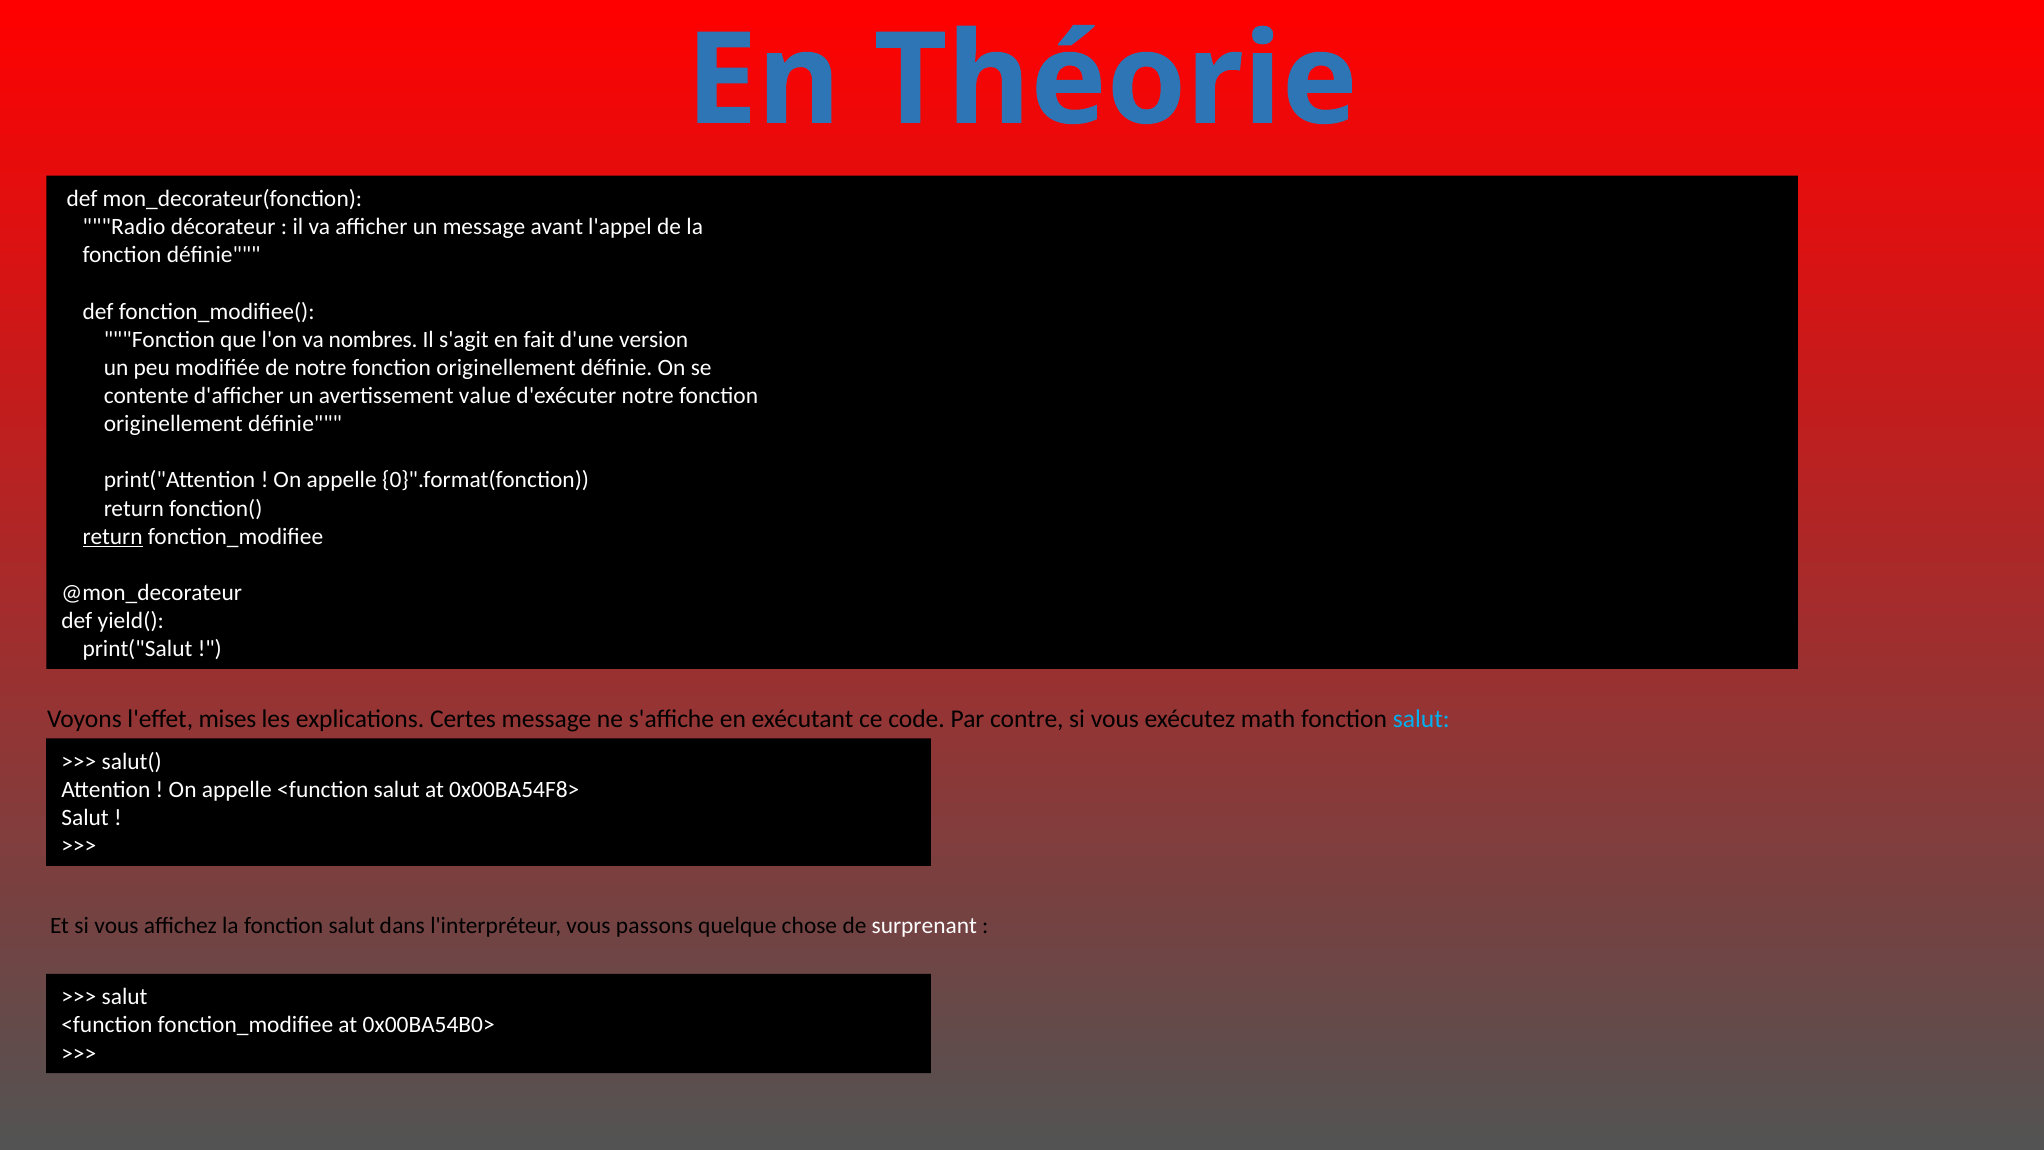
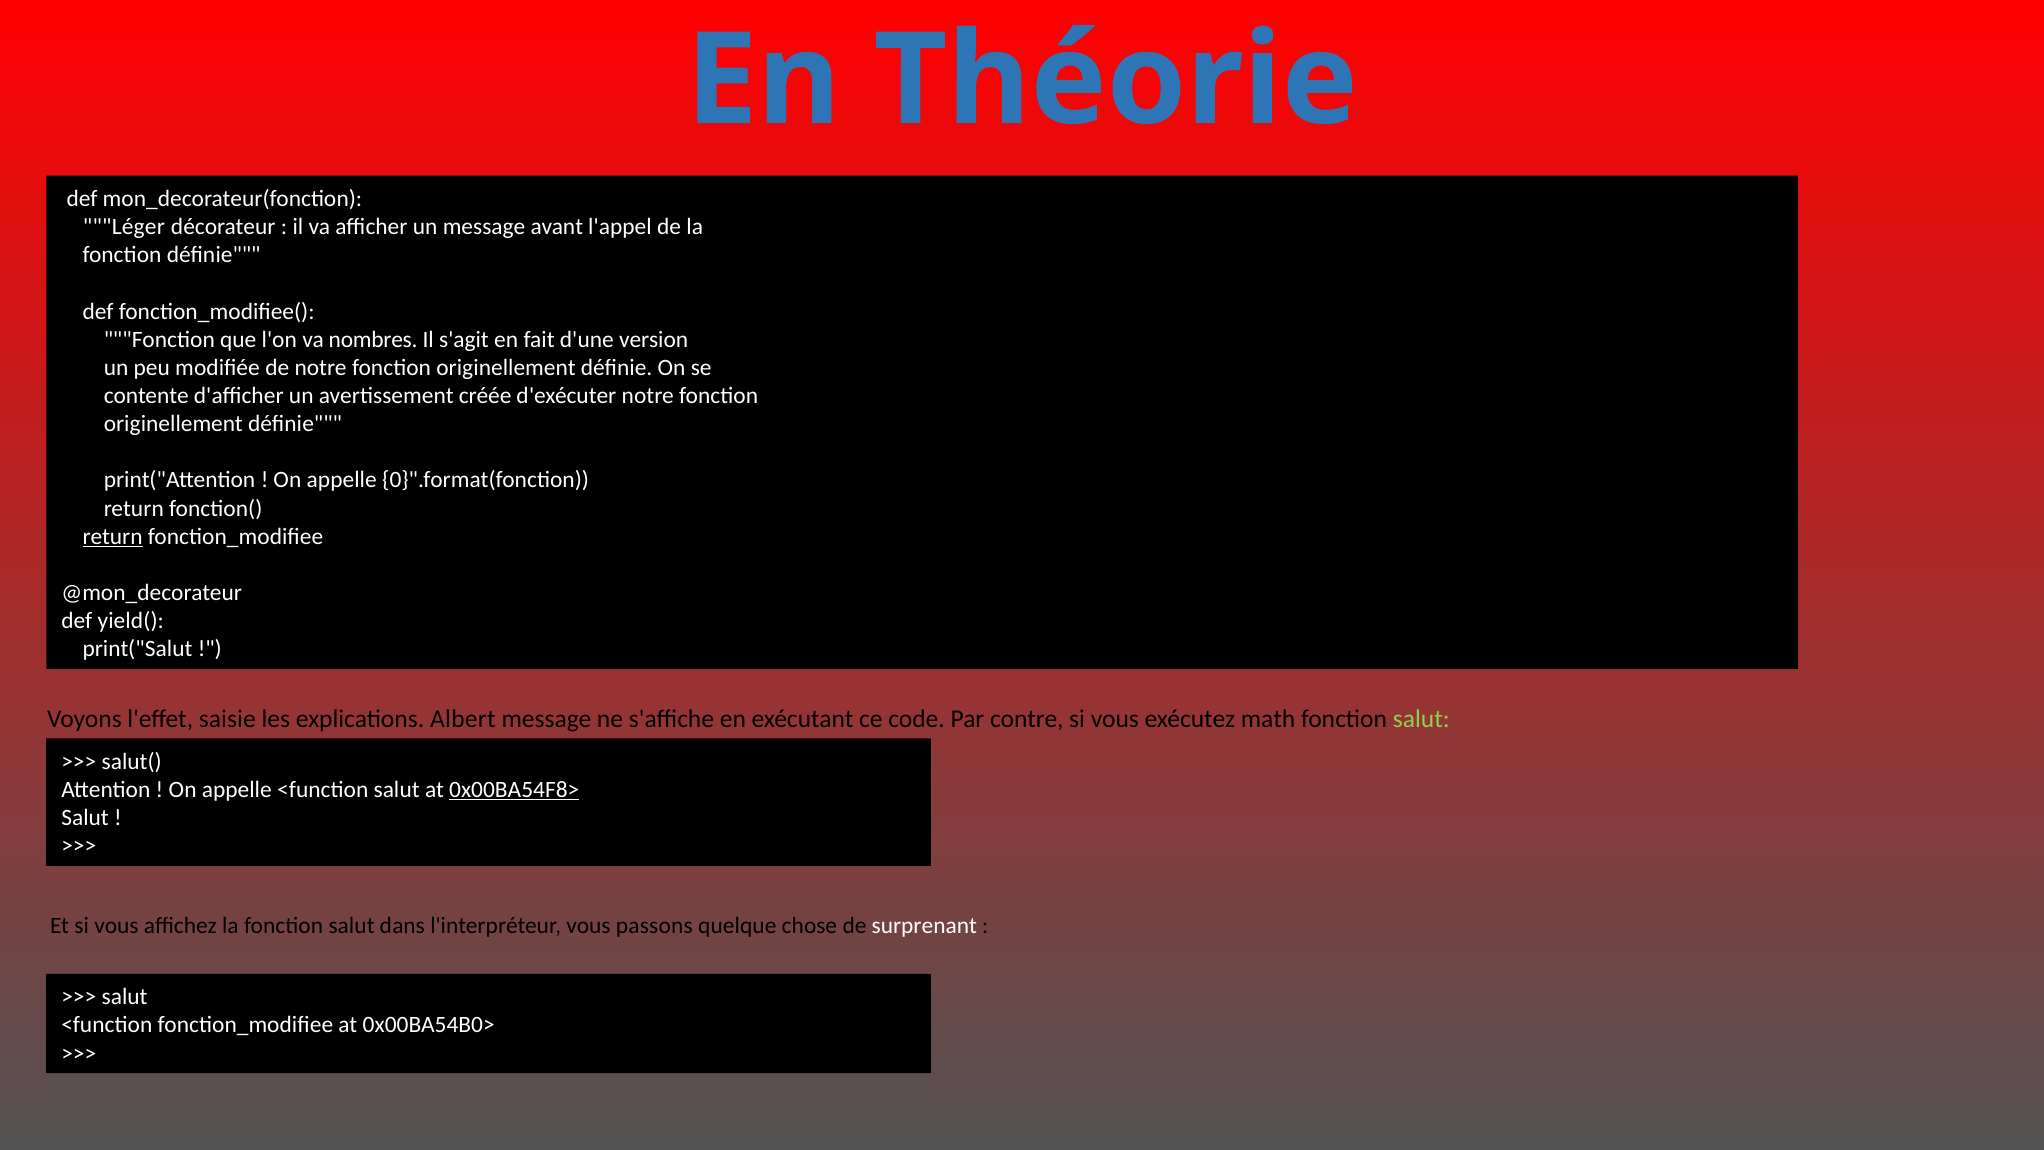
Radio: Radio -> Léger
value: value -> créée
mises: mises -> saisie
Certes: Certes -> Albert
salut at (1421, 719) colour: light blue -> light green
0x00BA54F8> underline: none -> present
